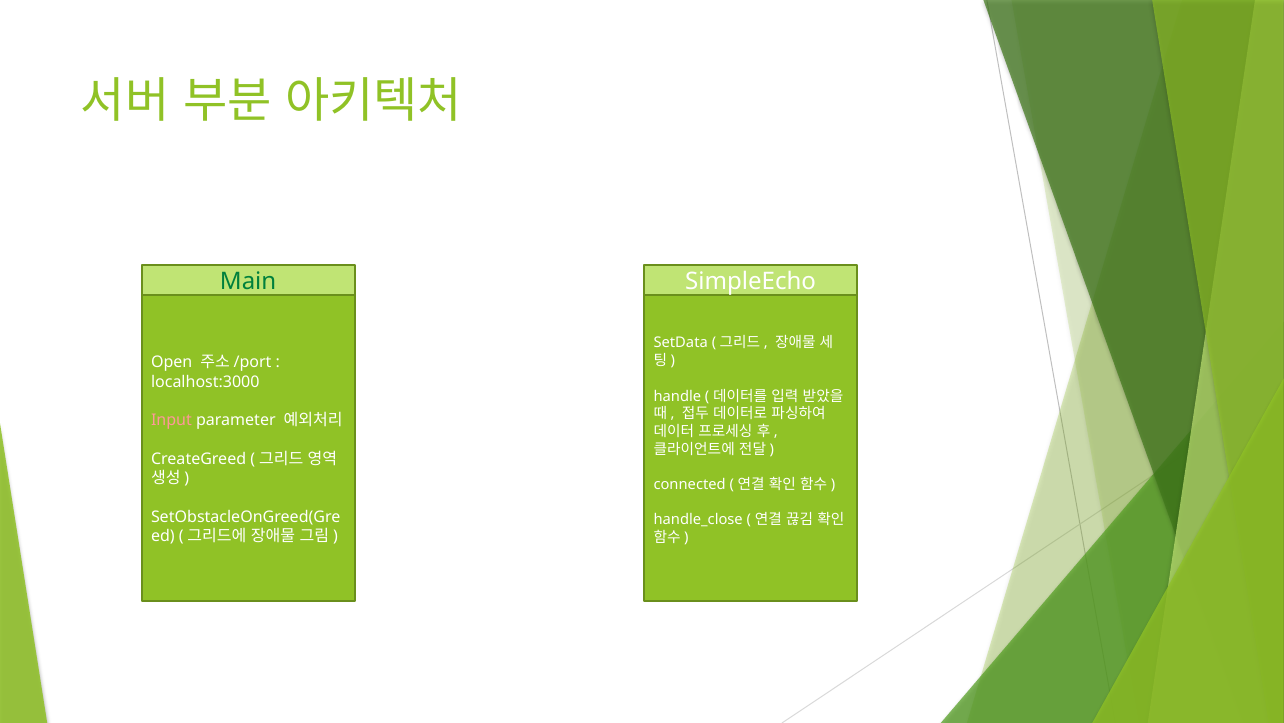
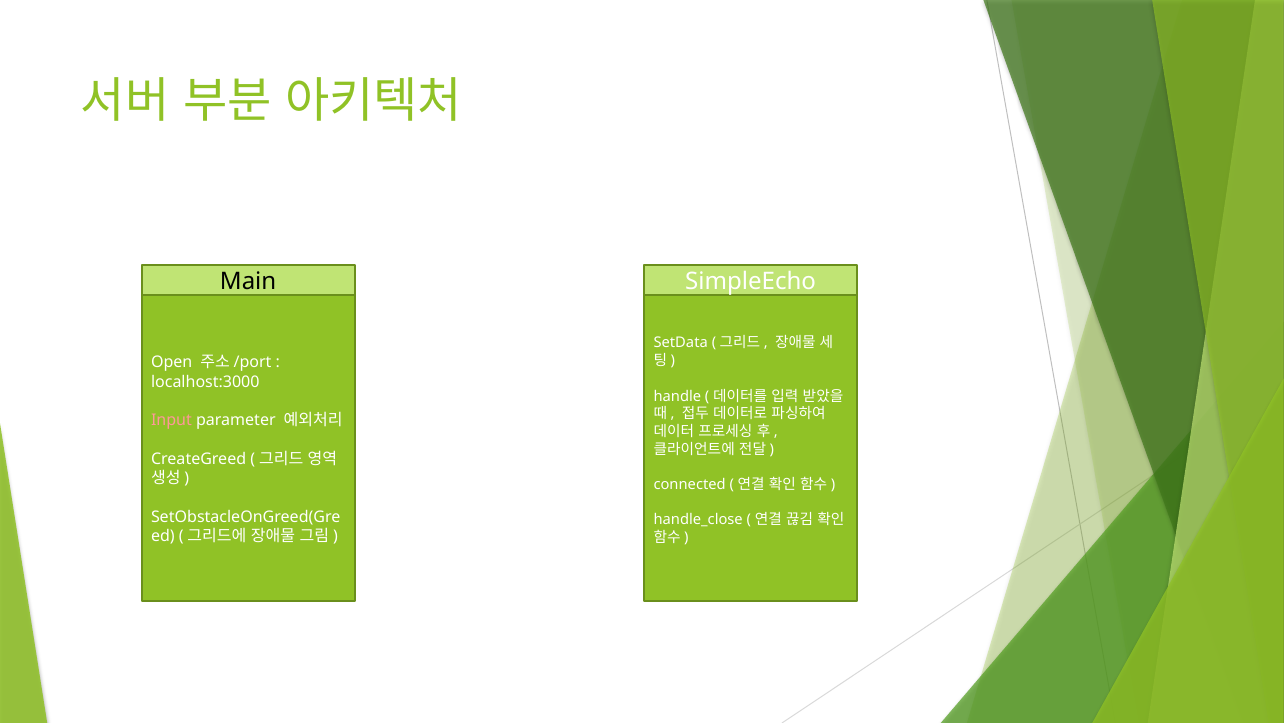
Main colour: green -> black
